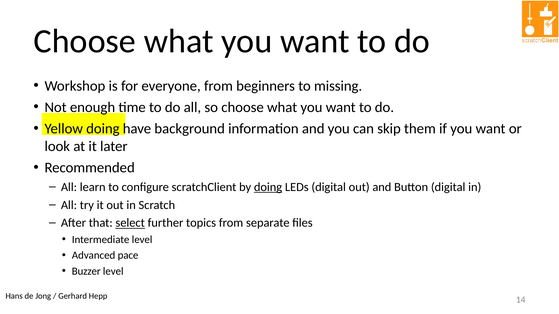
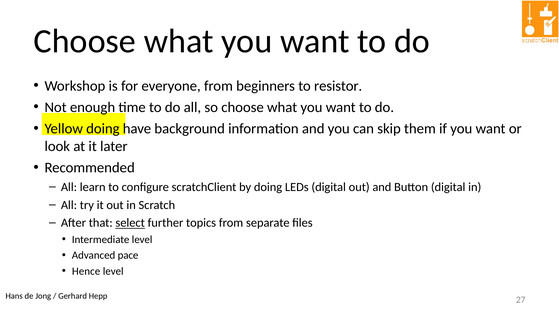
missing: missing -> resistor
doing at (268, 187) underline: present -> none
Buzzer: Buzzer -> Hence
14: 14 -> 27
